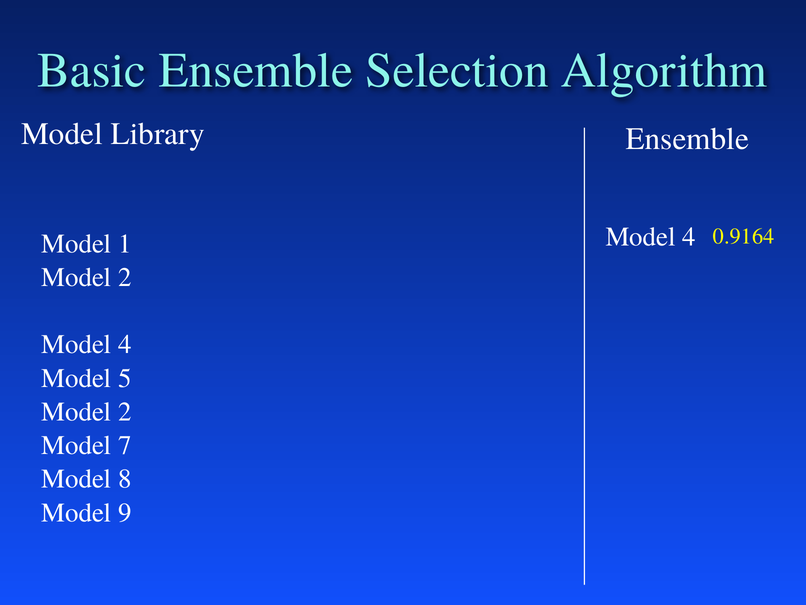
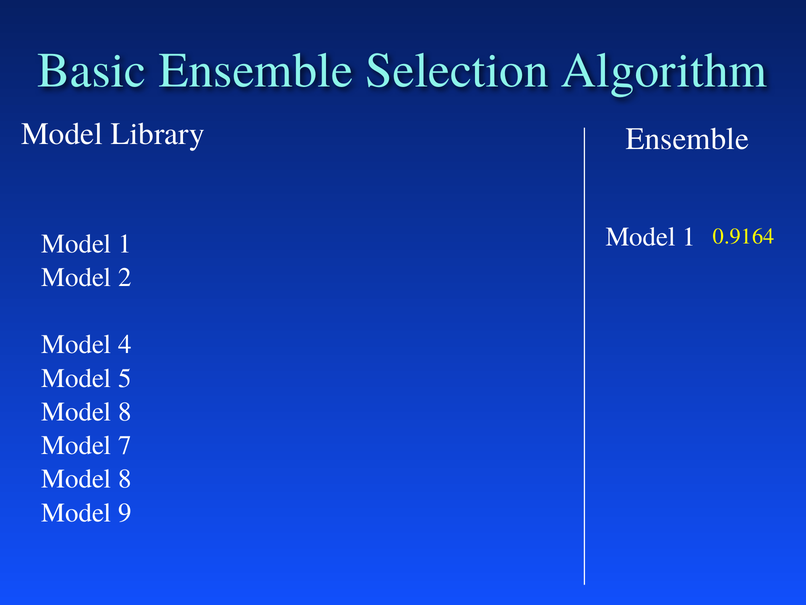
4 at (689, 237): 4 -> 1
2 at (125, 411): 2 -> 8
